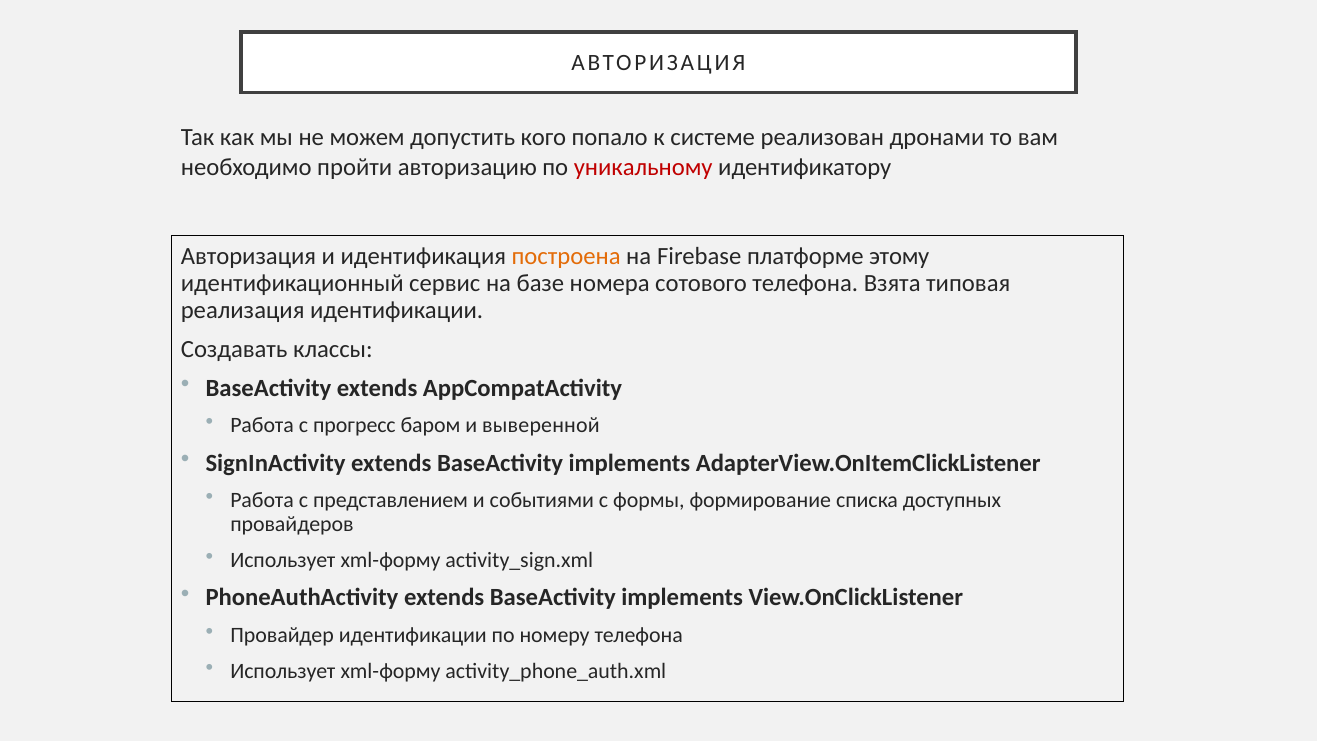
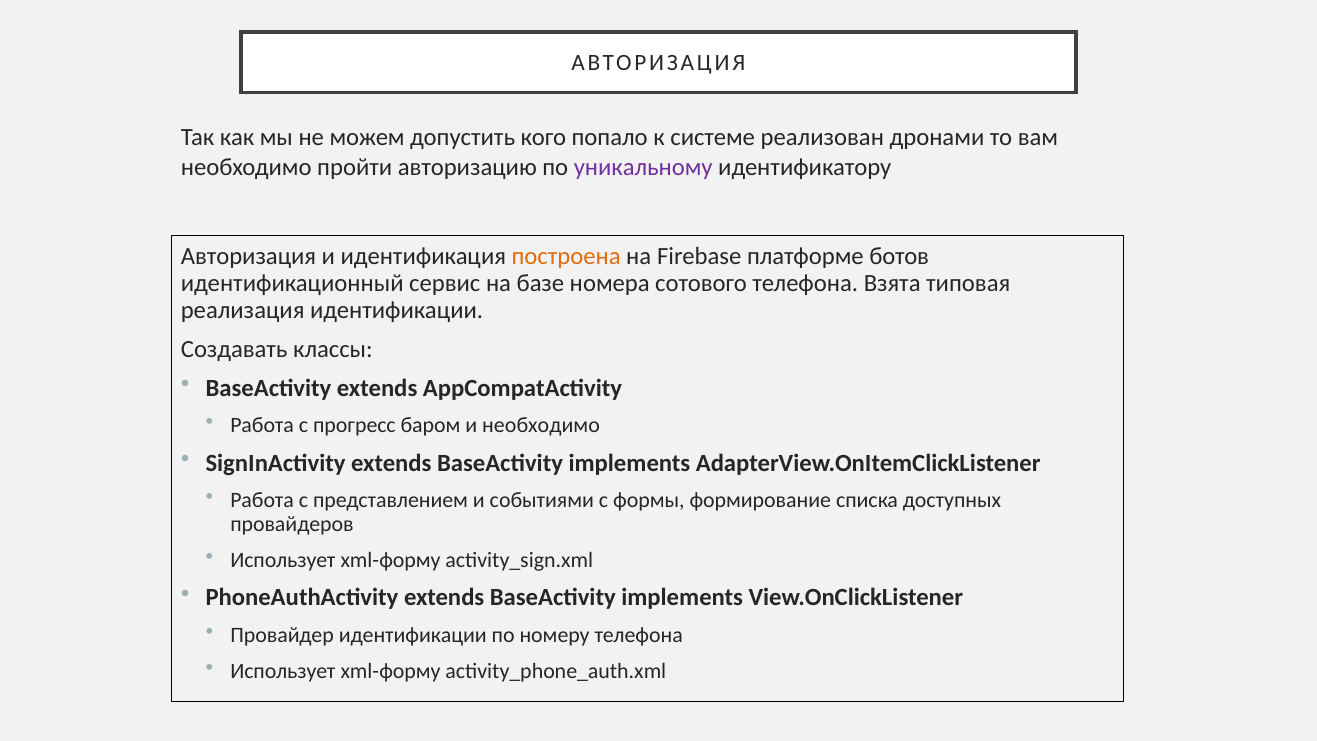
уникальному colour: red -> purple
этому: этому -> ботов
и выверенной: выверенной -> необходимо
